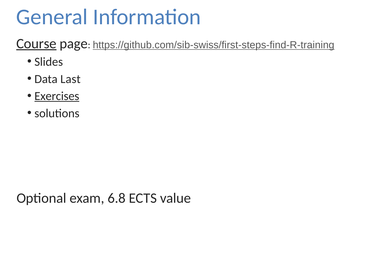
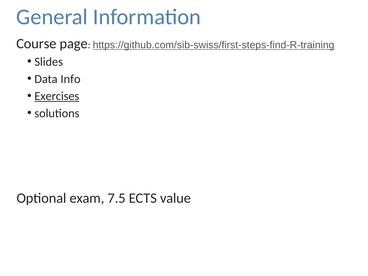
Course underline: present -> none
Last: Last -> Info
6.8: 6.8 -> 7.5
